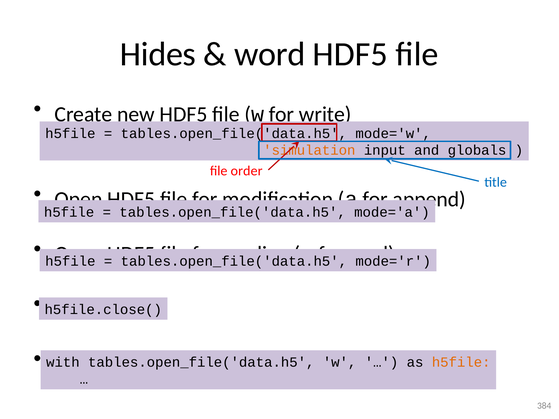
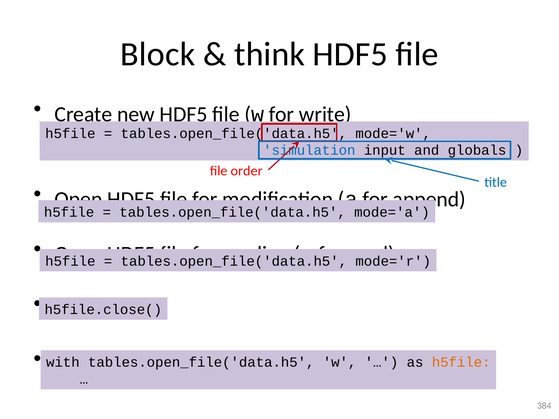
Hides: Hides -> Block
word: word -> think
simulation colour: orange -> blue
